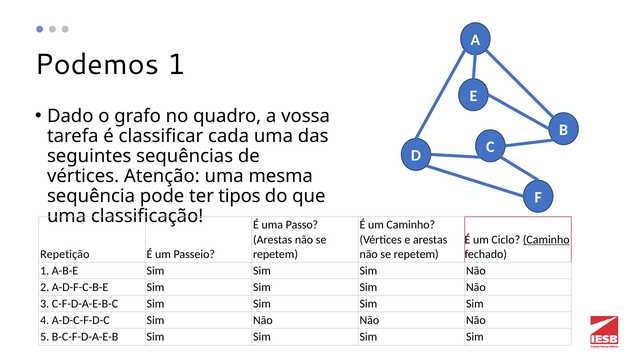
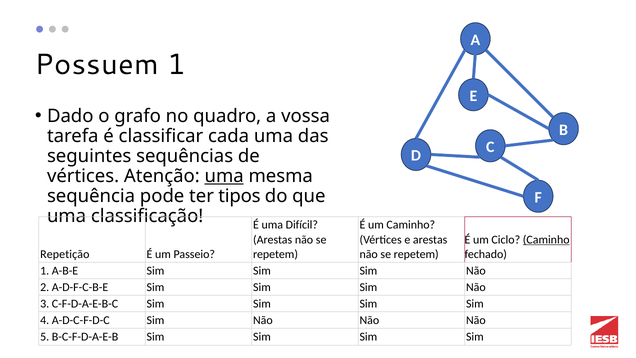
Podemos: Podemos -> Possuem
uma at (224, 176) underline: none -> present
Passo: Passo -> Difícil
